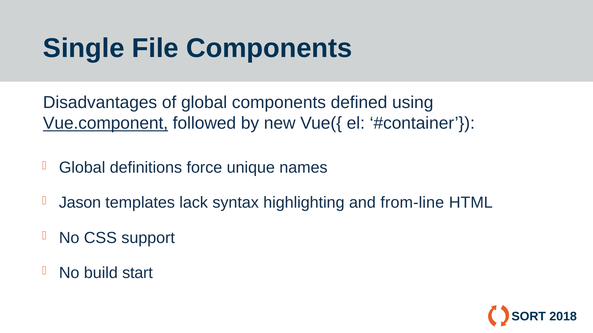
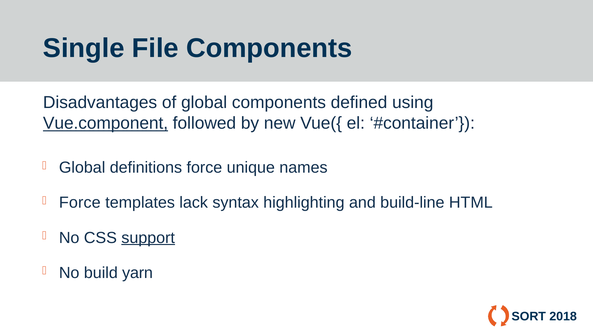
Jason at (80, 203): Jason -> Force
from-line: from-line -> build-line
support underline: none -> present
start: start -> yarn
